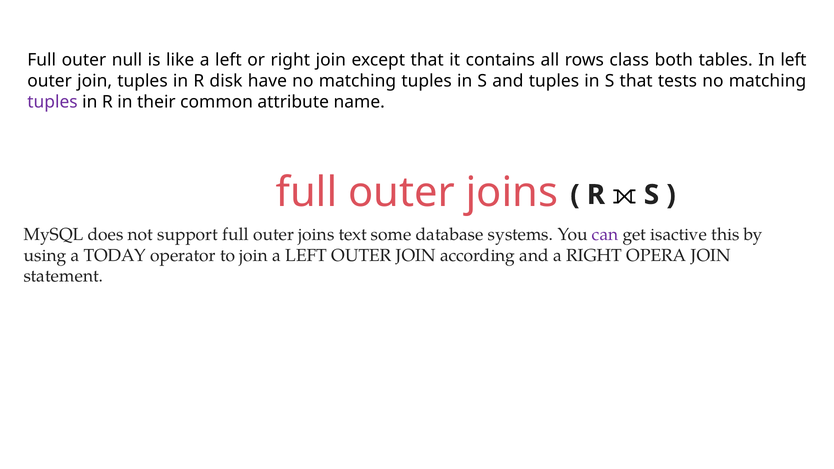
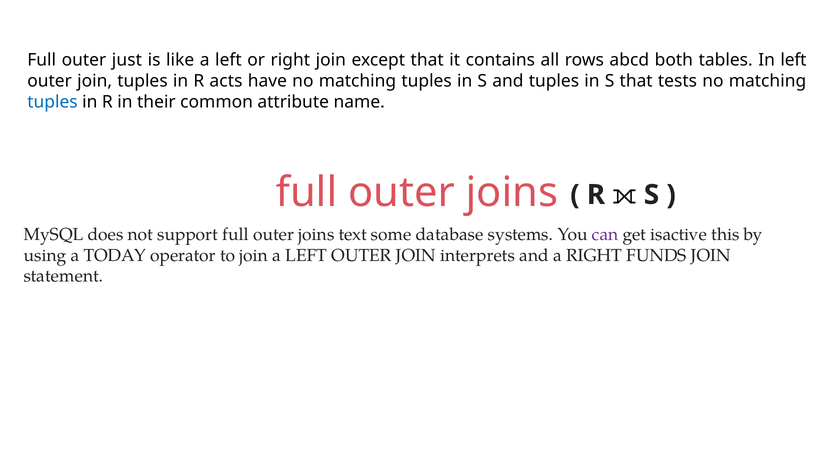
null: null -> just
class: class -> abcd
disk: disk -> acts
tuples at (53, 102) colour: purple -> blue
according: according -> interprets
OPERA: OPERA -> FUNDS
